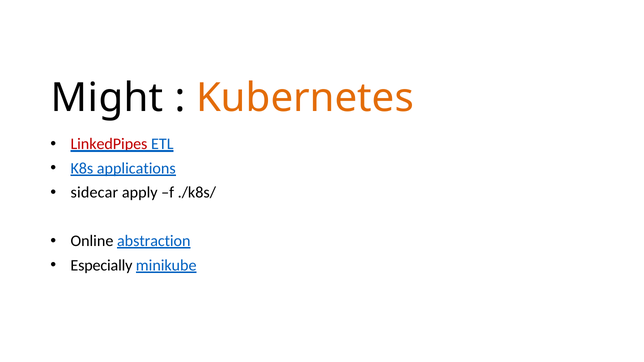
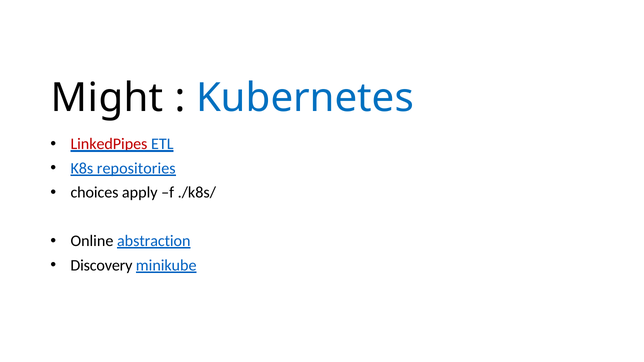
Kubernetes colour: orange -> blue
applications: applications -> repositories
sidecar: sidecar -> choices
Especially: Especially -> Discovery
